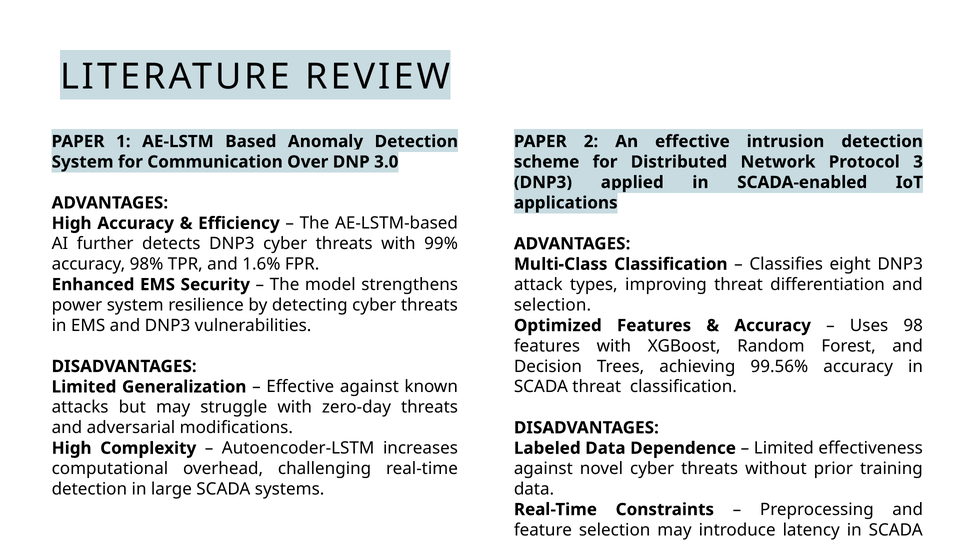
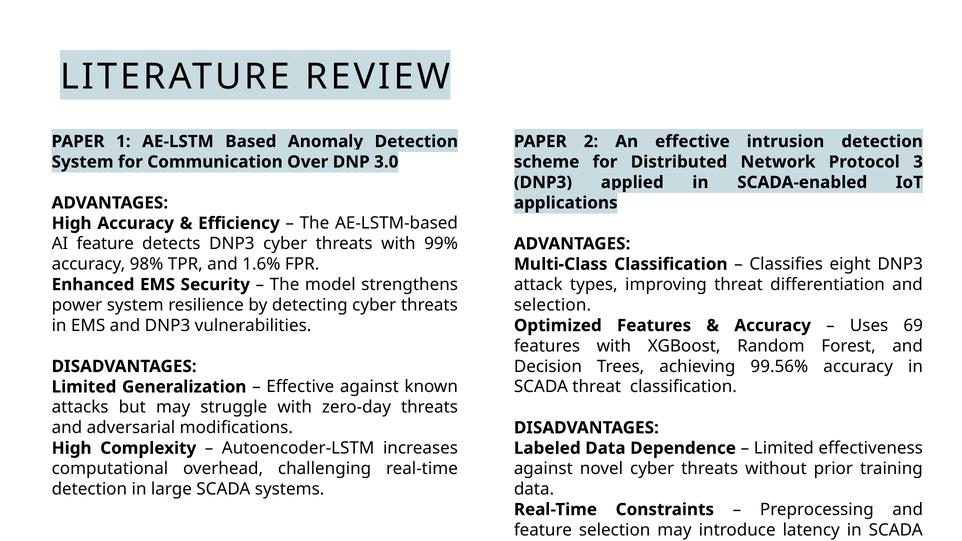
AI further: further -> feature
98: 98 -> 69
